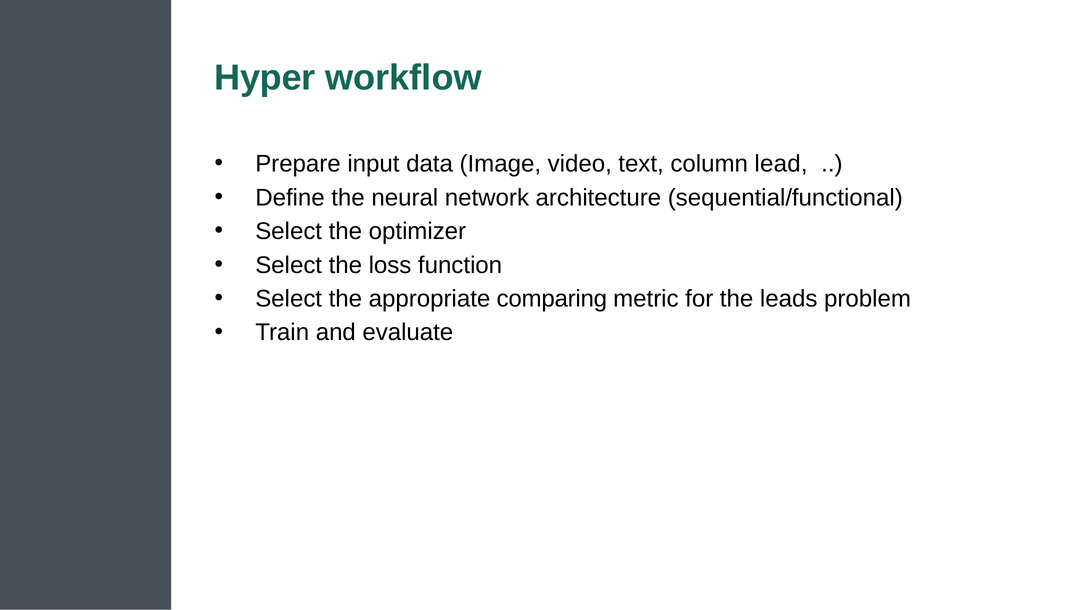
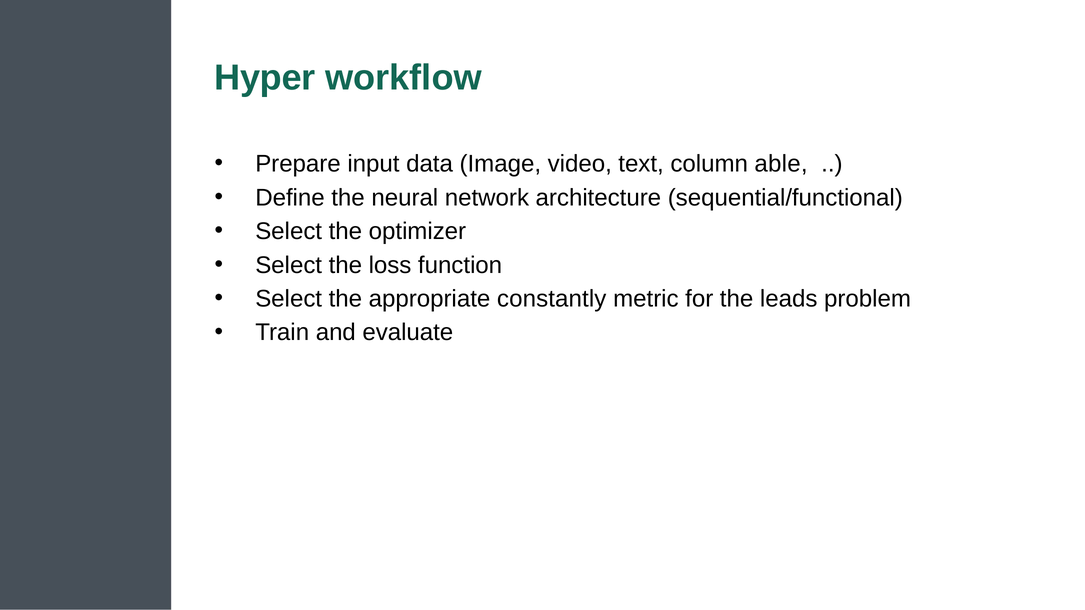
lead: lead -> able
comparing: comparing -> constantly
